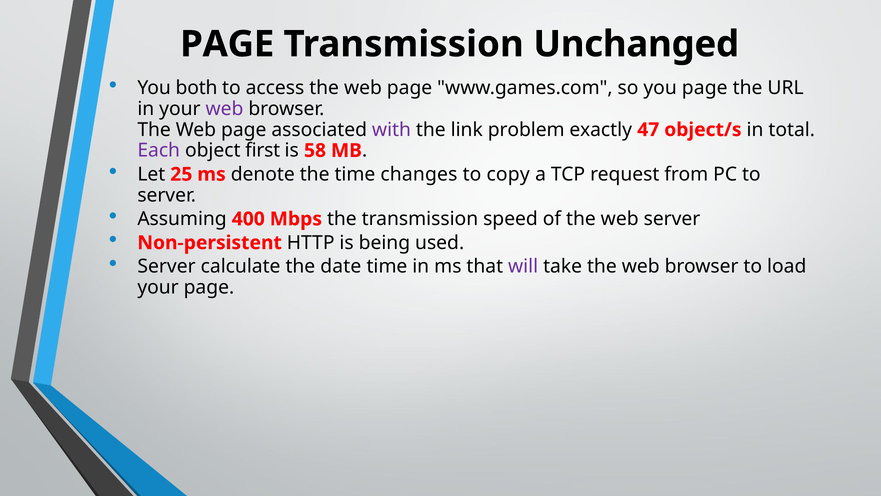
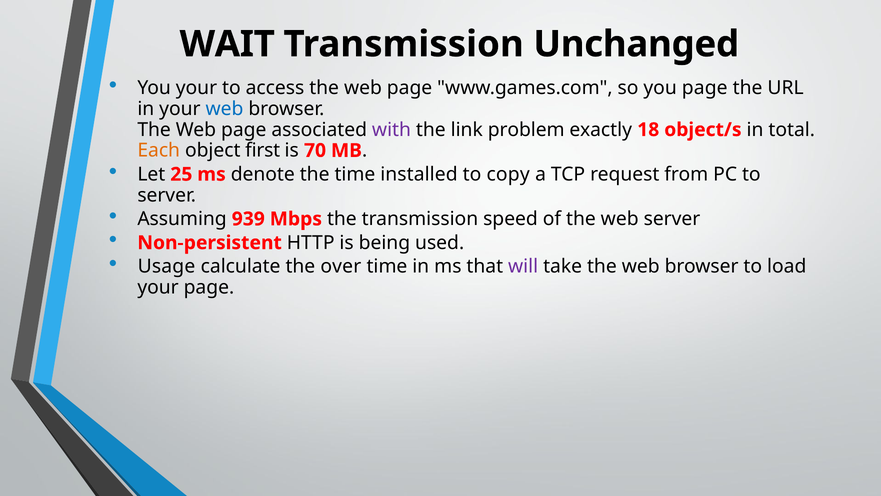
PAGE at (227, 44): PAGE -> WAIT
You both: both -> your
web at (224, 109) colour: purple -> blue
47: 47 -> 18
Each colour: purple -> orange
58: 58 -> 70
changes: changes -> installed
400: 400 -> 939
Server at (167, 266): Server -> Usage
date: date -> over
